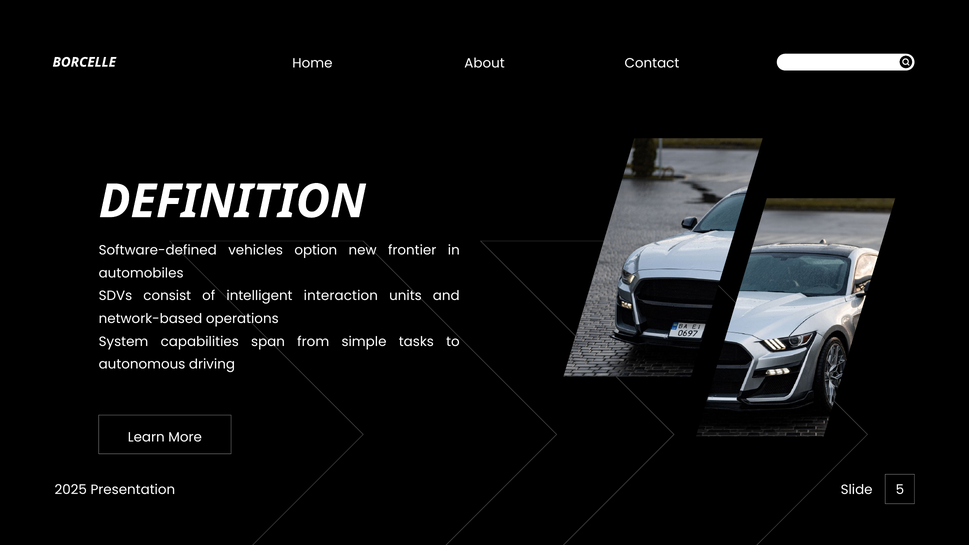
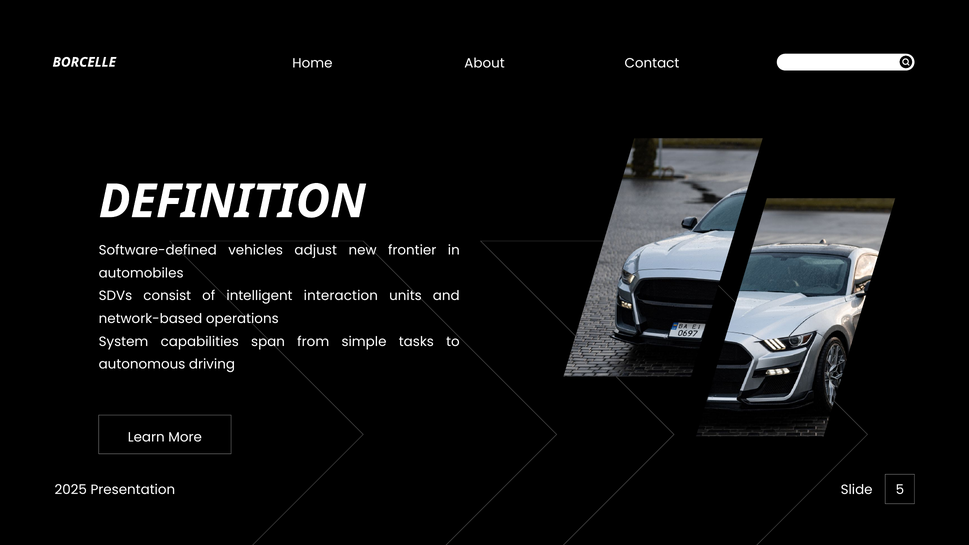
option: option -> adjust
